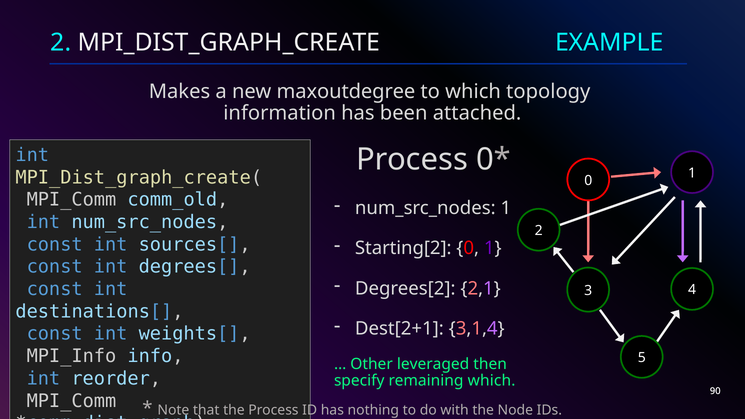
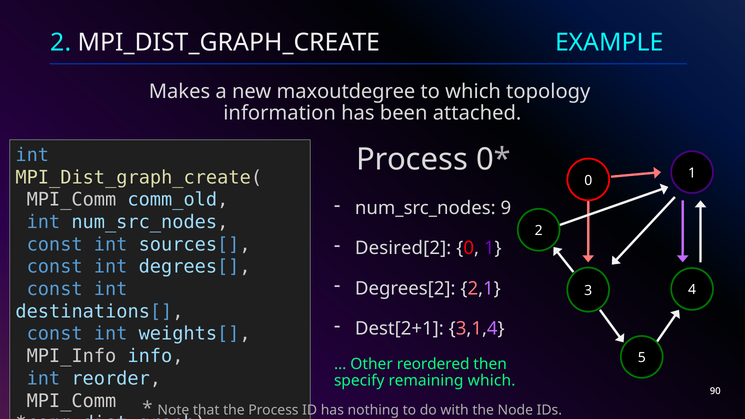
num_src_nodes 1: 1 -> 9
Starting[2: Starting[2 -> Desired[2
leveraged: leveraged -> reordered
